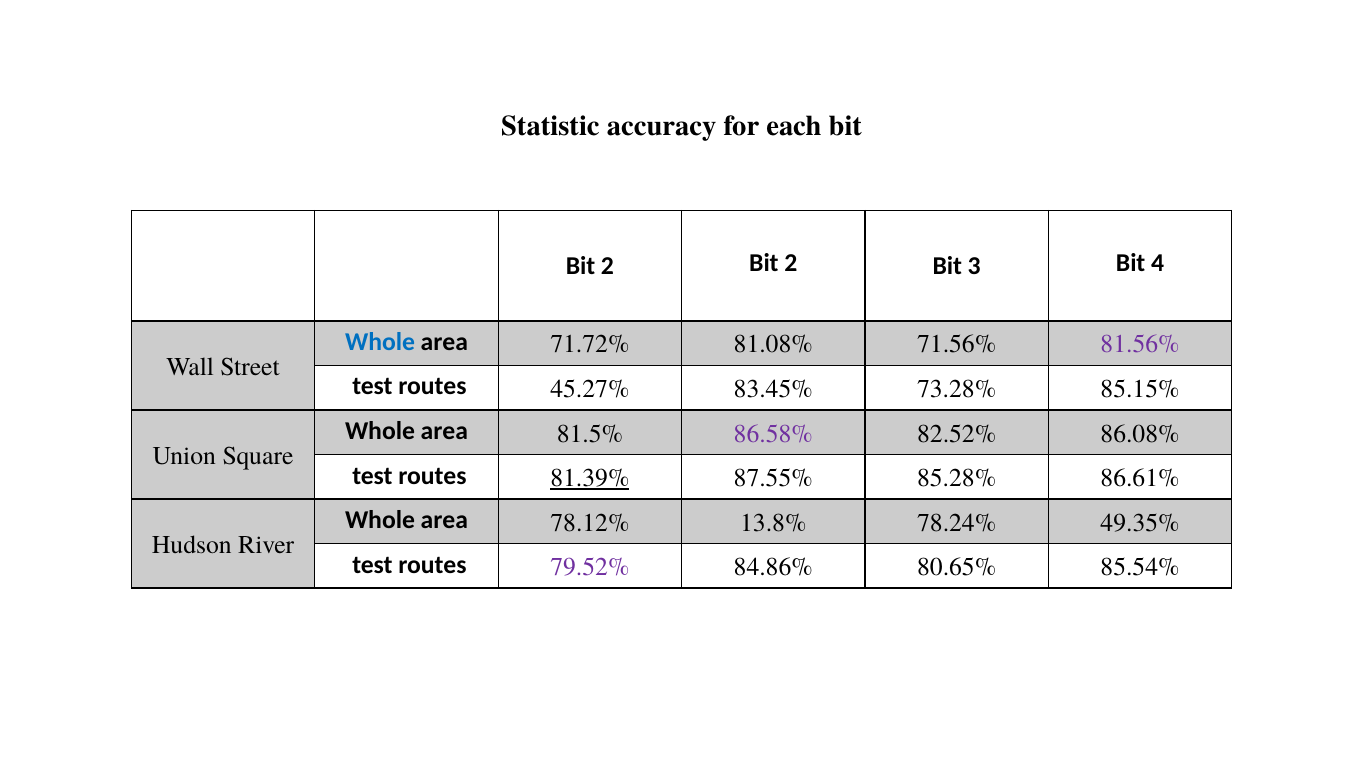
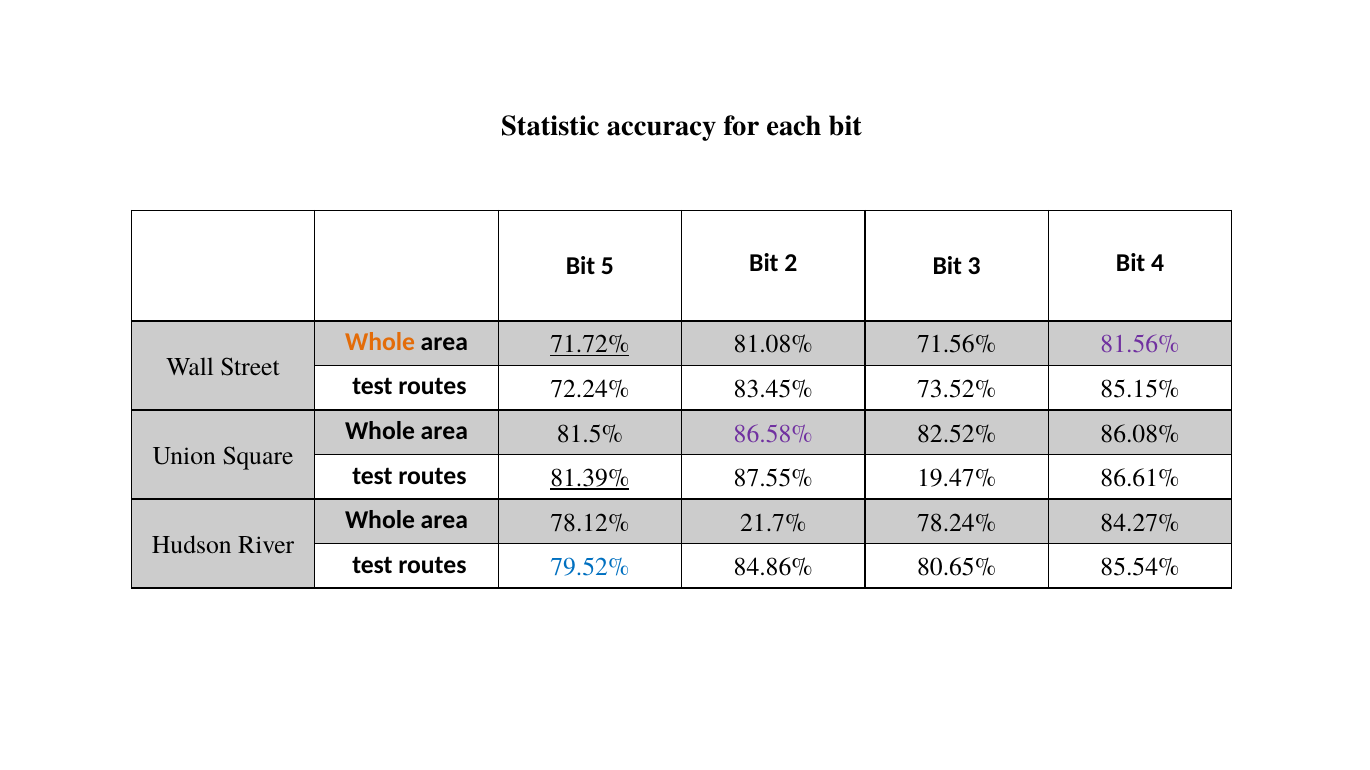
2 at (607, 266): 2 -> 5
Whole at (380, 342) colour: blue -> orange
71.72% underline: none -> present
45.27%: 45.27% -> 72.24%
73.28%: 73.28% -> 73.52%
85.28%: 85.28% -> 19.47%
13.8%: 13.8% -> 21.7%
49.35%: 49.35% -> 84.27%
79.52% colour: purple -> blue
